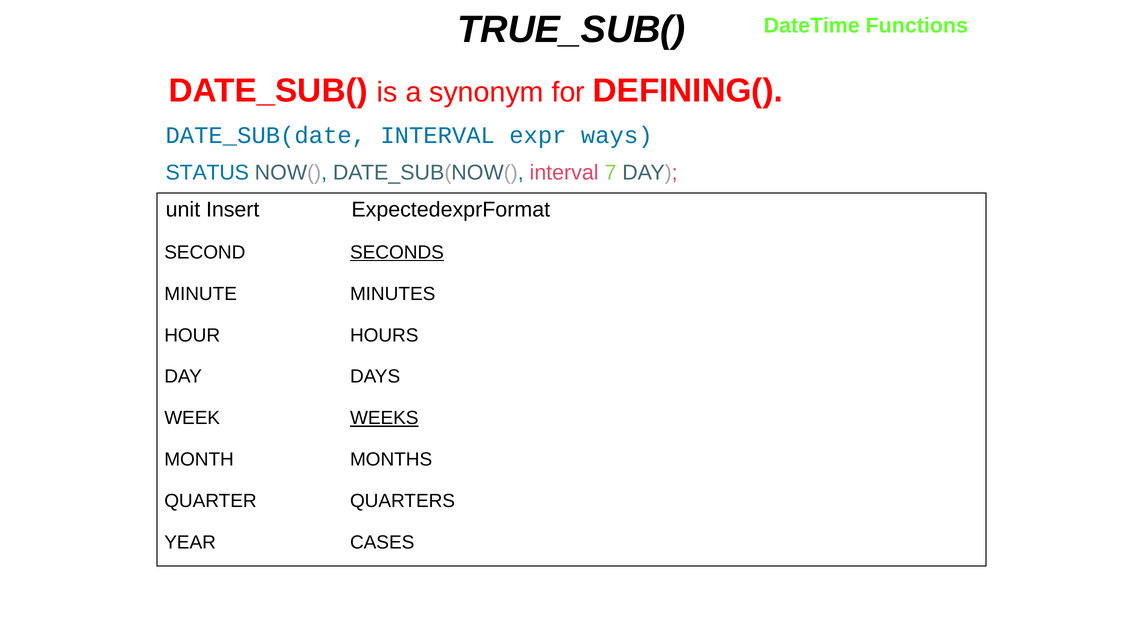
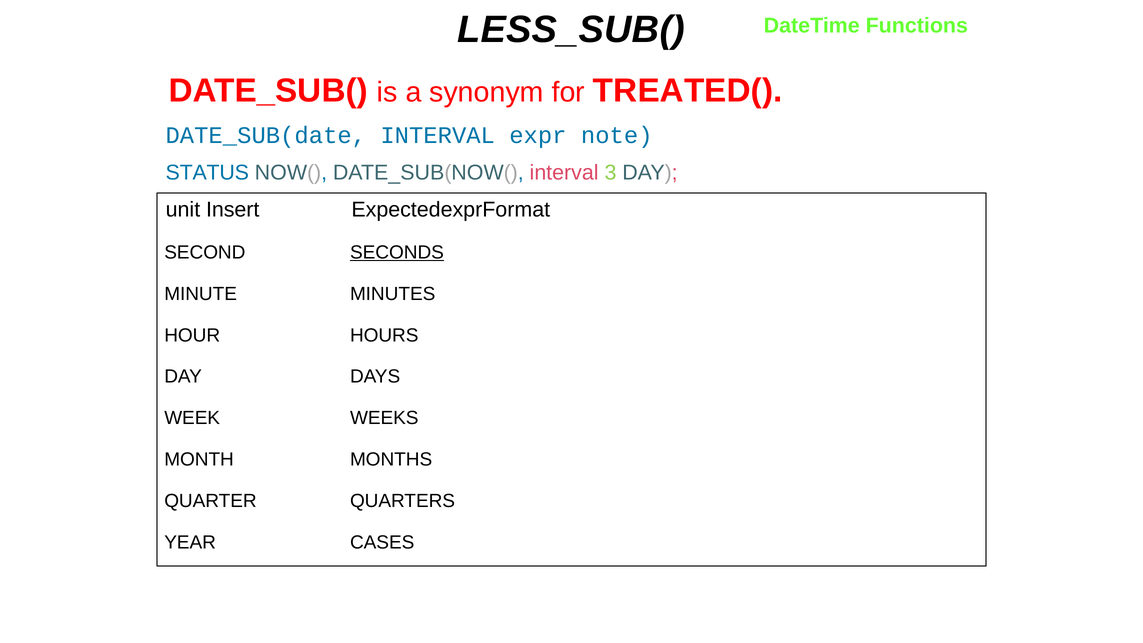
TRUE_SUB(: TRUE_SUB( -> LESS_SUB(
DEFINING(: DEFINING( -> TREATED(
ways: ways -> note
7: 7 -> 3
WEEKS underline: present -> none
